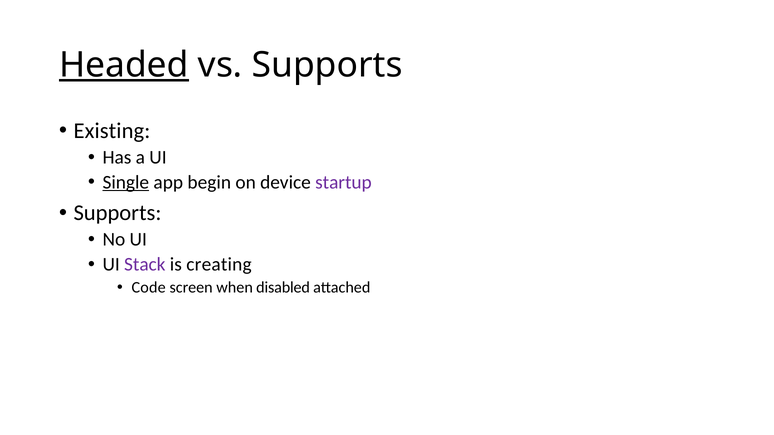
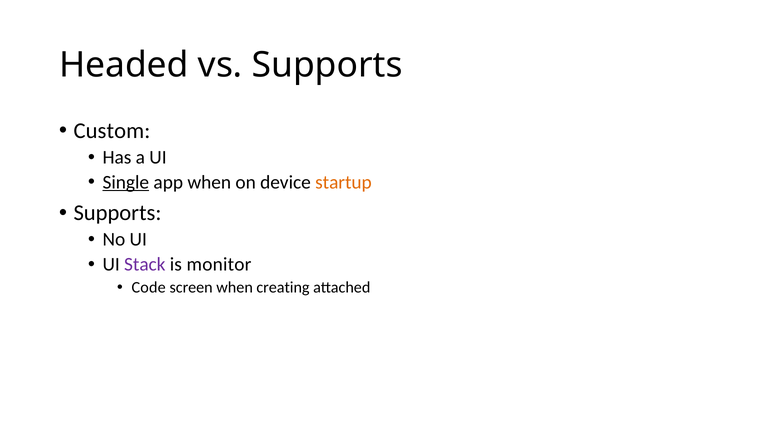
Headed underline: present -> none
Existing: Existing -> Custom
app begin: begin -> when
startup colour: purple -> orange
creating: creating -> monitor
disabled: disabled -> creating
